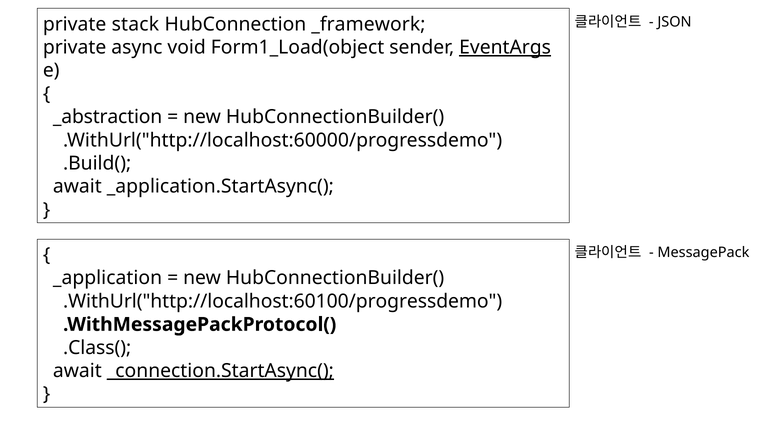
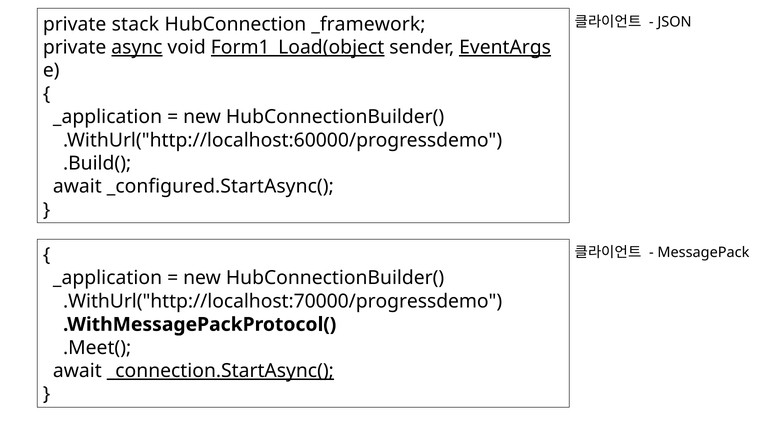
async underline: none -> present
Form1_Load(object underline: none -> present
_abstraction at (108, 117): _abstraction -> _application
_application.StartAsync(: _application.StartAsync( -> _configured.StartAsync(
.WithUrl("http://localhost:60100/progressdemo: .WithUrl("http://localhost:60100/progressdemo -> .WithUrl("http://localhost:70000/progressdemo
.Class(: .Class( -> .Meet(
